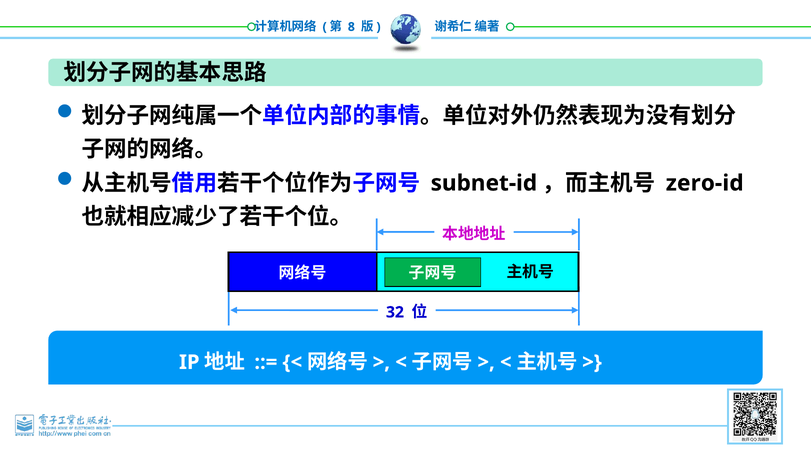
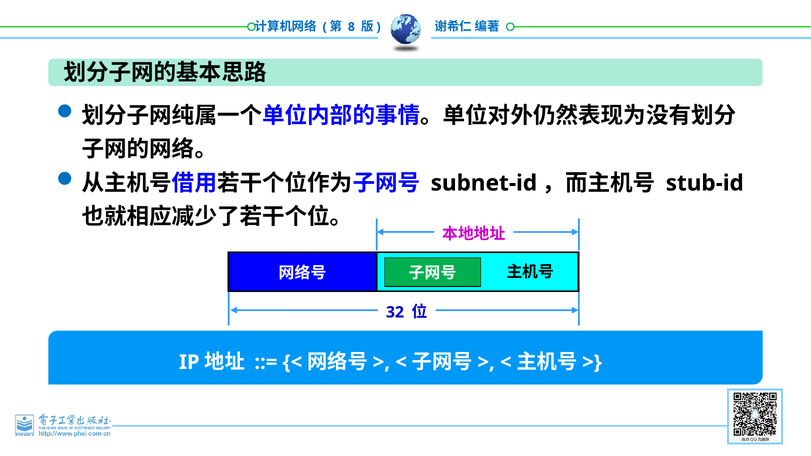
zero-id: zero-id -> stub-id
